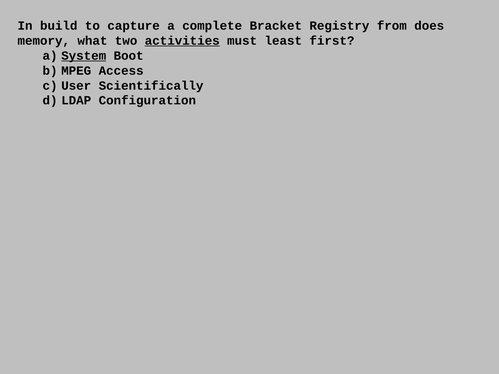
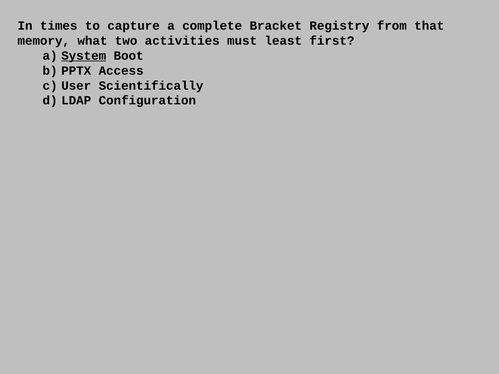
build: build -> times
does: does -> that
activities underline: present -> none
MPEG: MPEG -> PPTX
